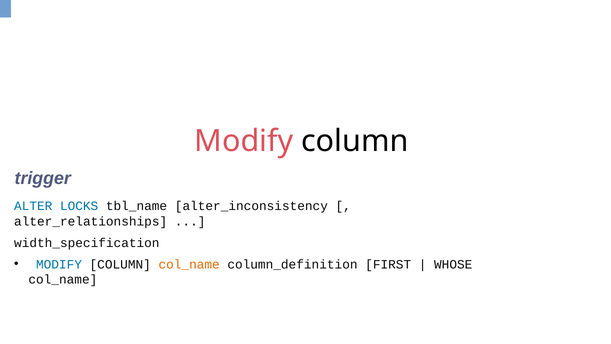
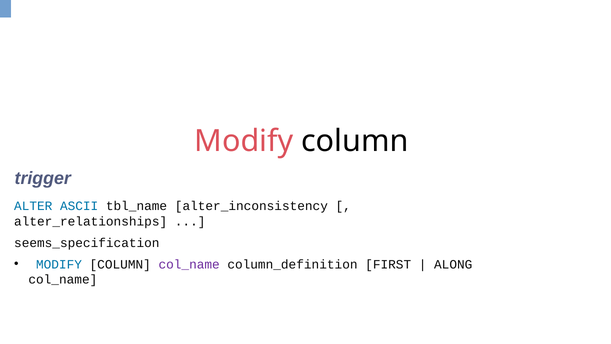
LOCKS: LOCKS -> ASCII
width_specification: width_specification -> seems_specification
col_name at (189, 264) colour: orange -> purple
WHOSE: WHOSE -> ALONG
